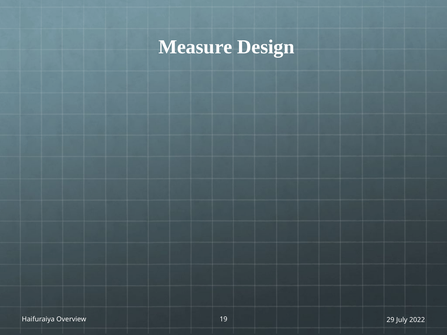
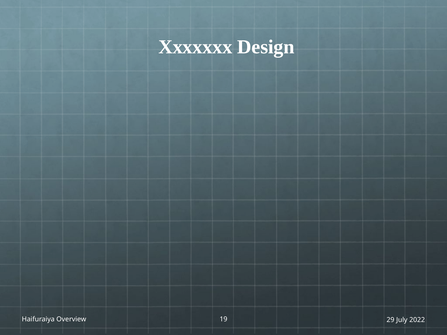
Measure: Measure -> Xxxxxxx
